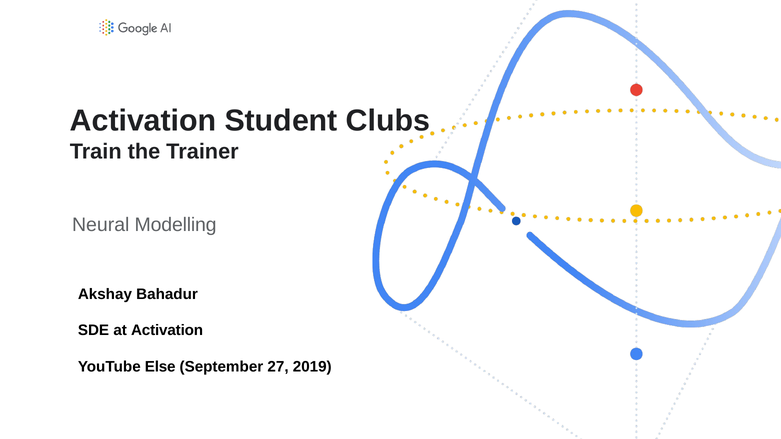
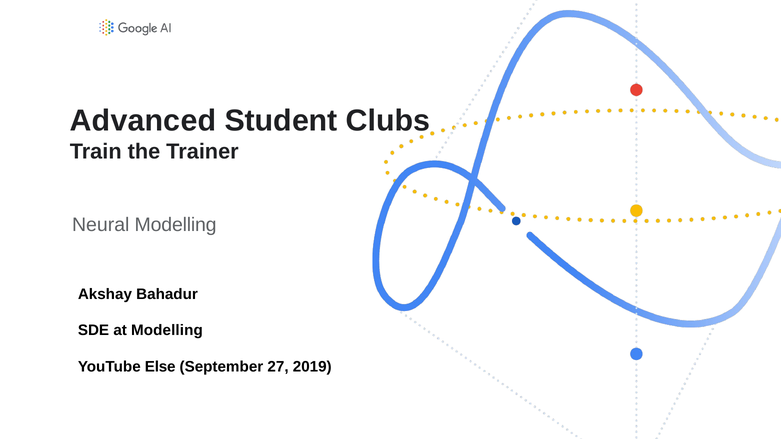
Activation at (143, 121): Activation -> Advanced
at Activation: Activation -> Modelling
